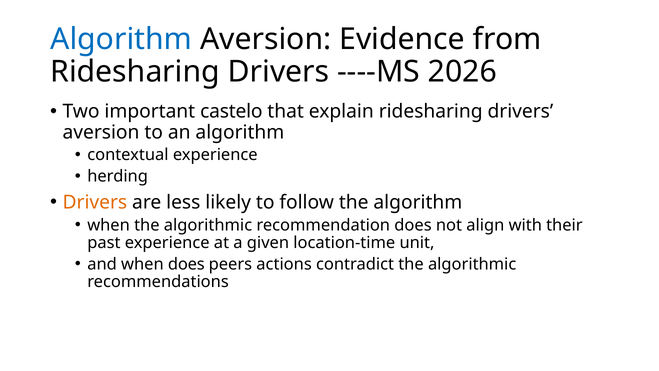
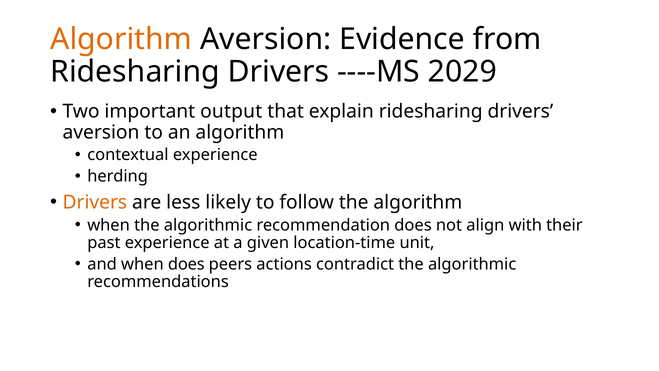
Algorithm at (121, 39) colour: blue -> orange
2026: 2026 -> 2029
castelo: castelo -> output
